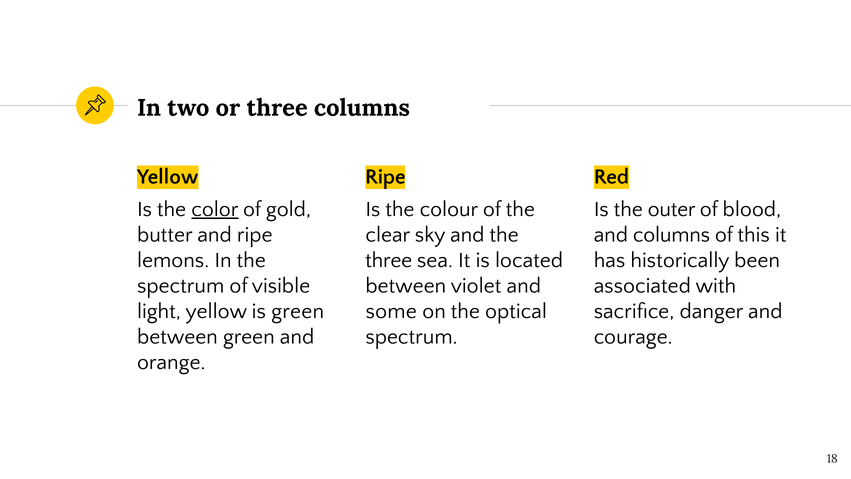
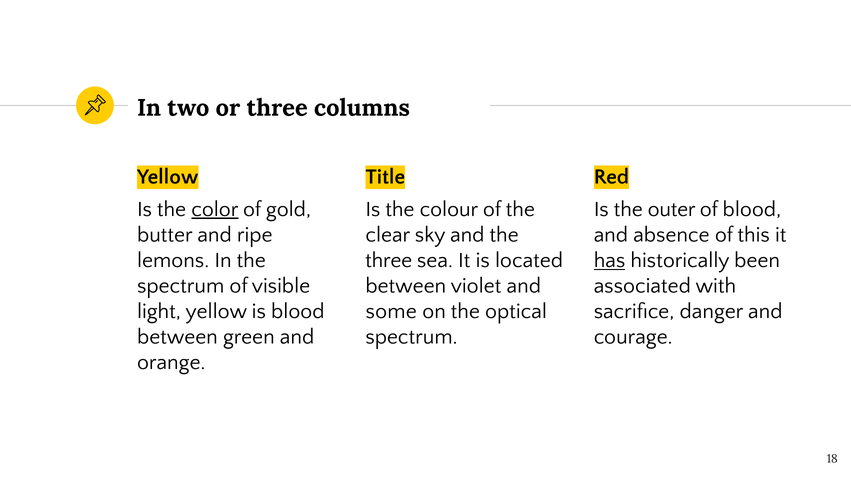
Ripe at (385, 176): Ripe -> Title
and columns: columns -> absence
has underline: none -> present
is green: green -> blood
